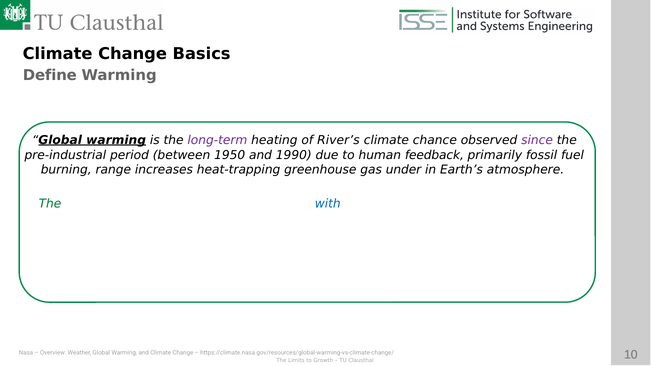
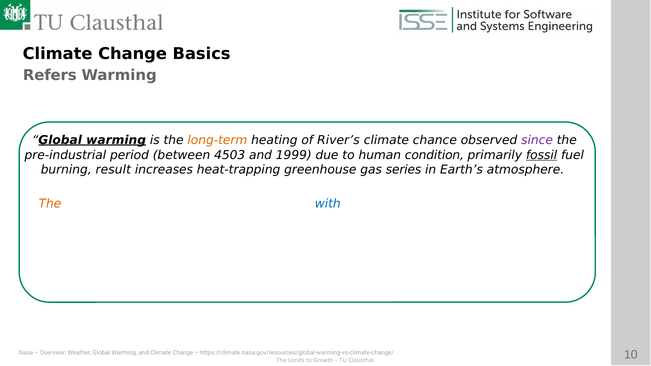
Define at (50, 75): Define -> Refers
long-term colour: purple -> orange
1950: 1950 -> 4503
1990: 1990 -> 1999
feedback: feedback -> condition
fossil underline: none -> present
range: range -> result
under: under -> series
The at (50, 204) colour: green -> orange
